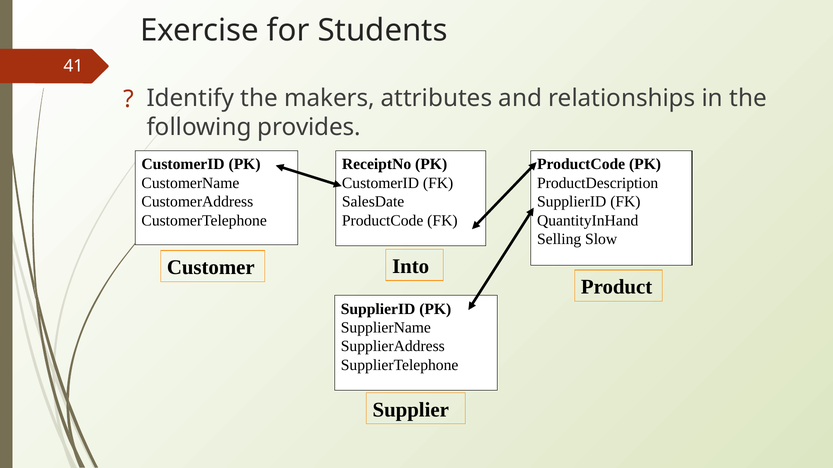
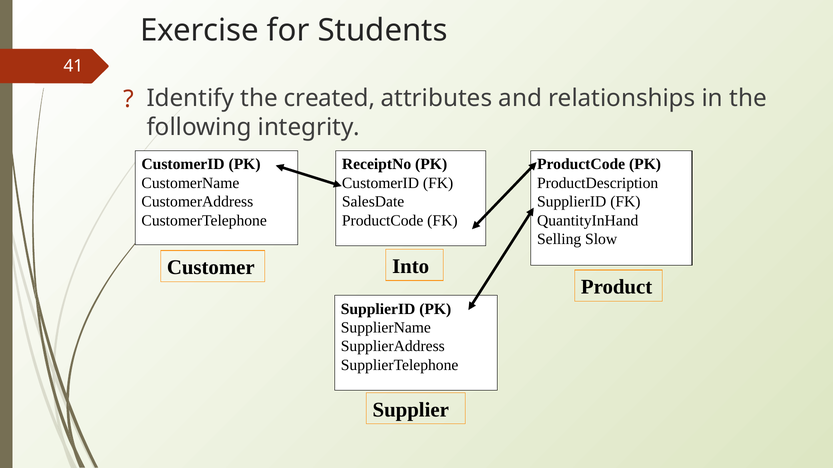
makers: makers -> created
provides: provides -> integrity
